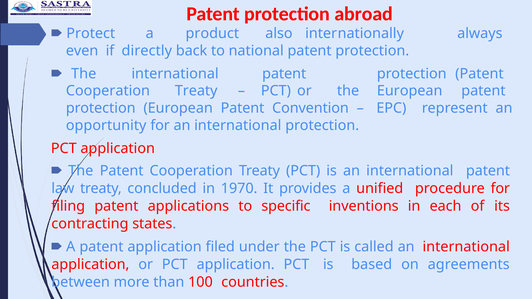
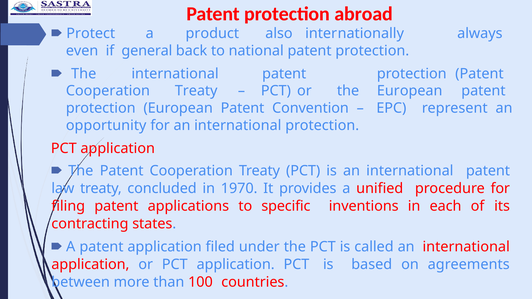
directly: directly -> general
